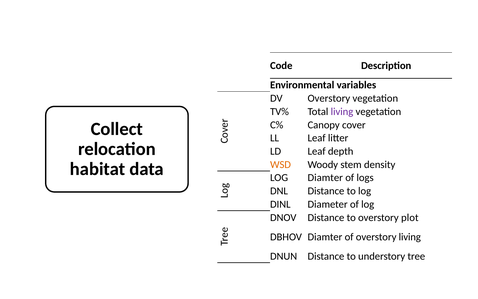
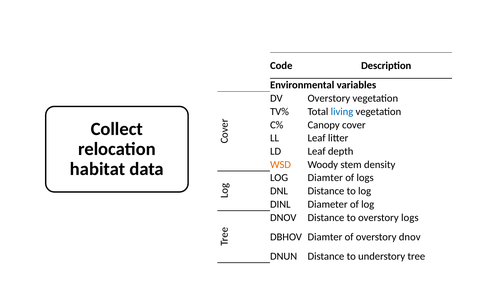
living at (342, 112) colour: purple -> blue
overstory plot: plot -> logs
overstory living: living -> dnov
